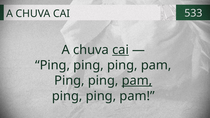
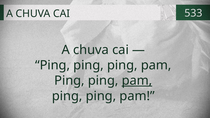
cai at (121, 50) underline: present -> none
